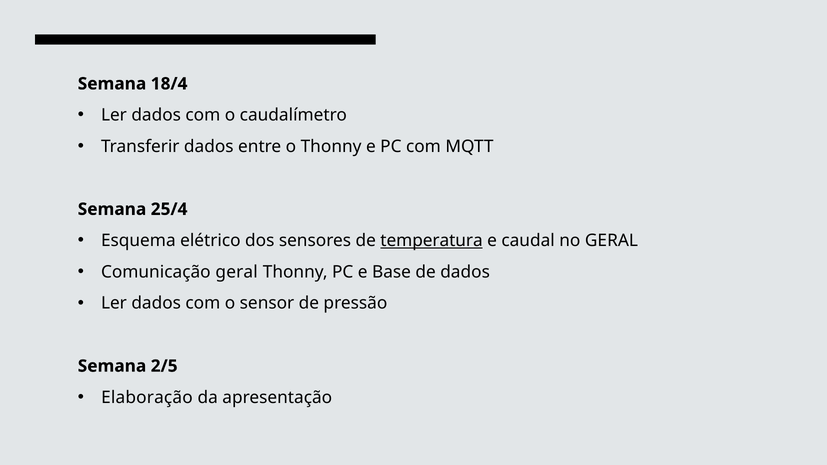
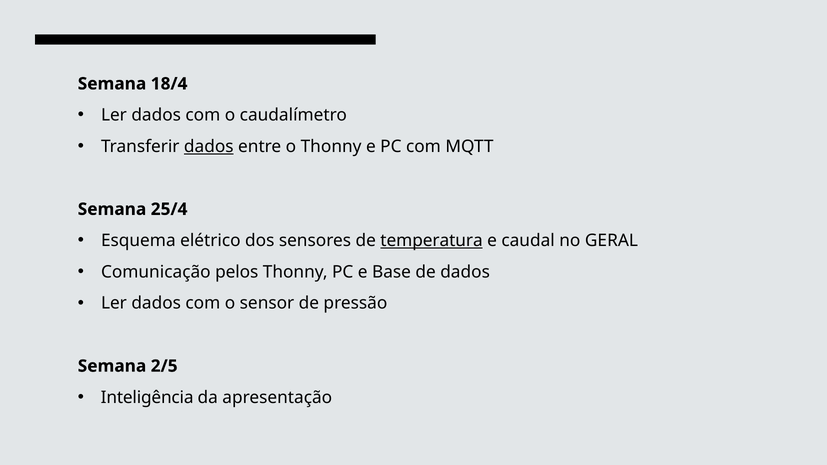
dados at (209, 147) underline: none -> present
Comunicação geral: geral -> pelos
Elaboração: Elaboração -> Inteligência
